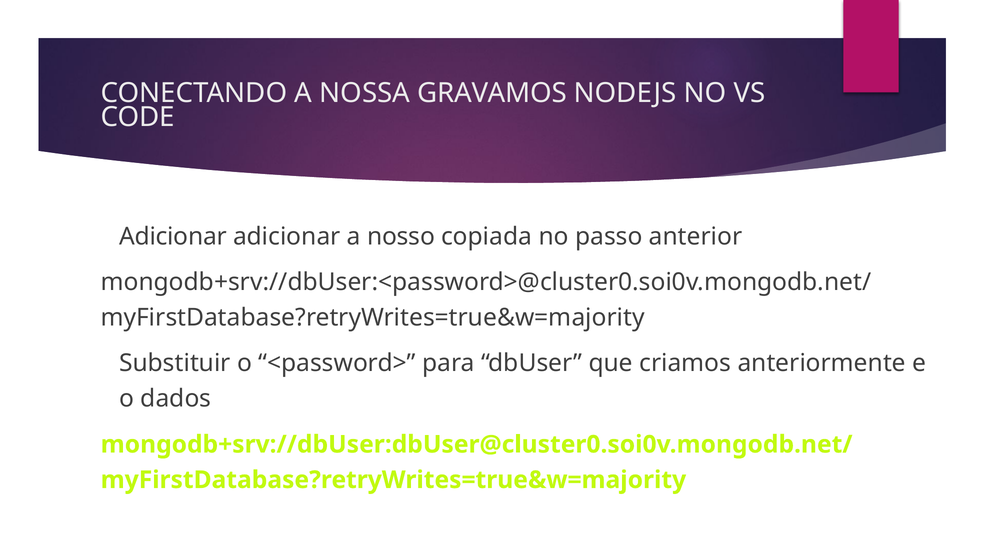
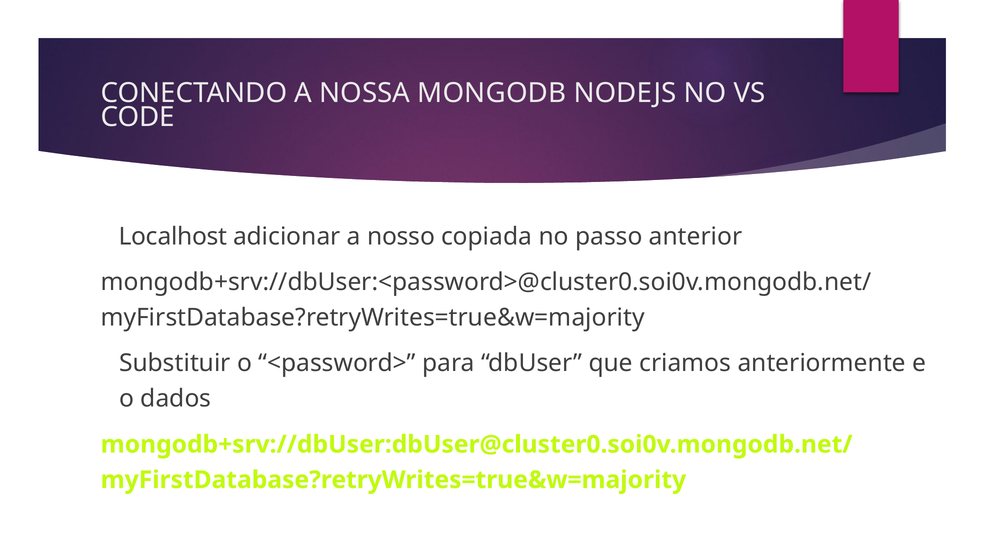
GRAVAMOS: GRAVAMOS -> MONGODB
Adicionar at (173, 236): Adicionar -> Localhost
